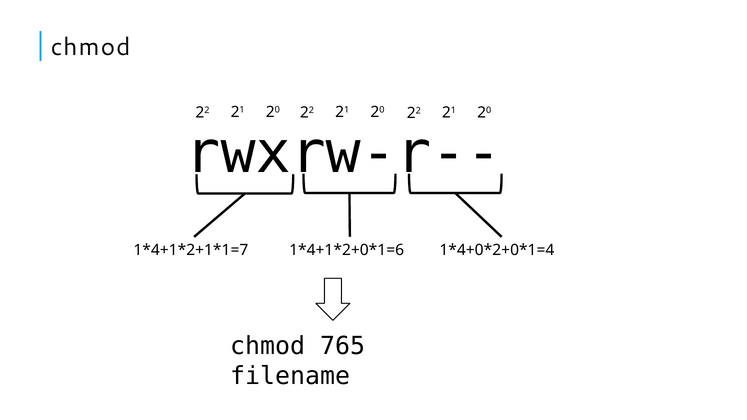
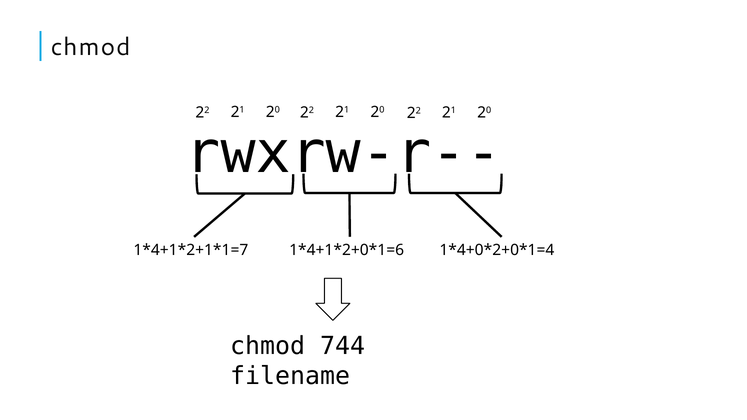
765: 765 -> 744
